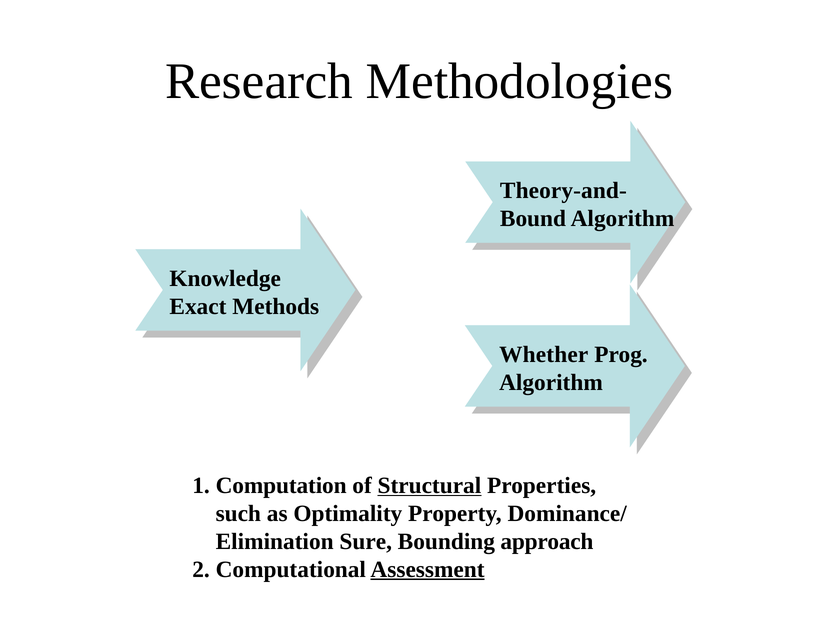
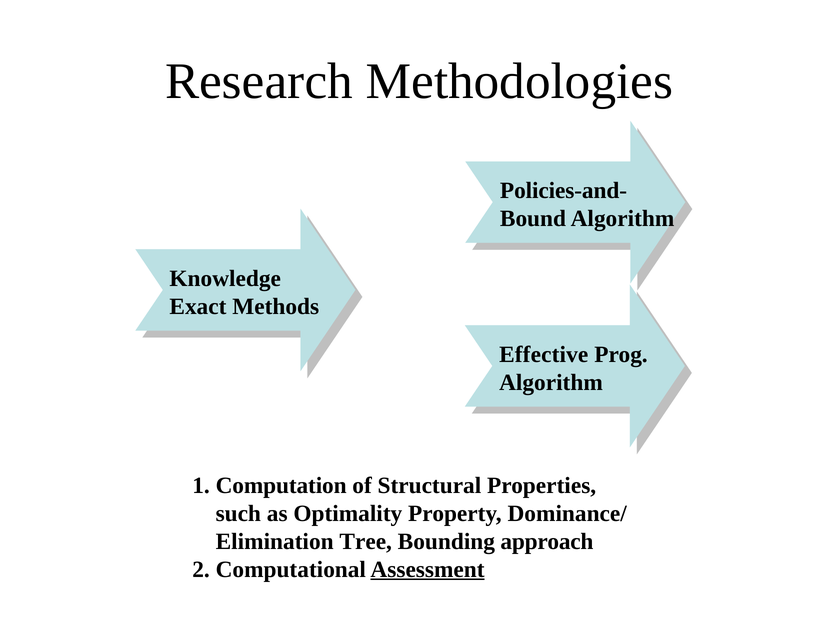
Theory-and-: Theory-and- -> Policies-and-
Whether: Whether -> Effective
Structural underline: present -> none
Sure: Sure -> Tree
